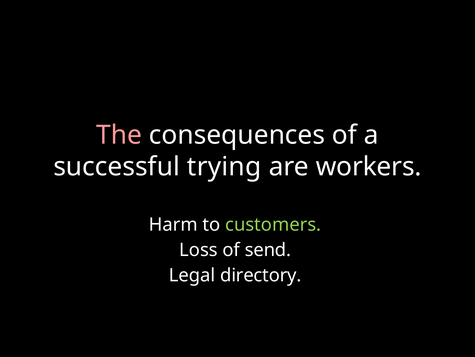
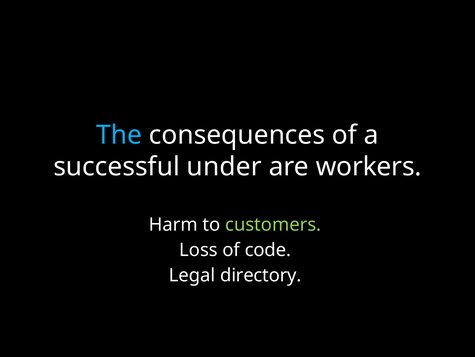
The colour: pink -> light blue
trying: trying -> under
send: send -> code
